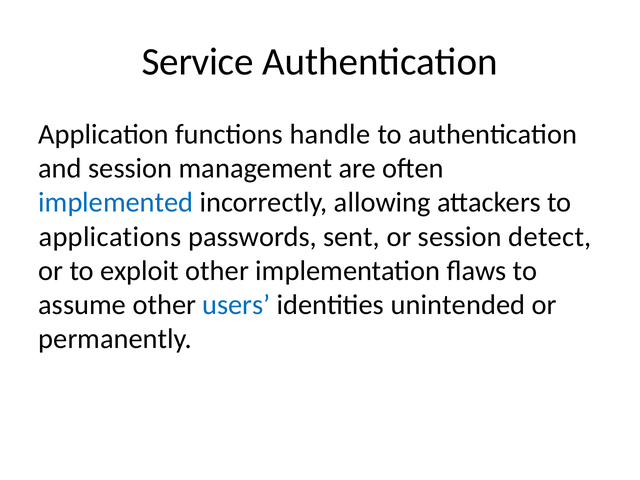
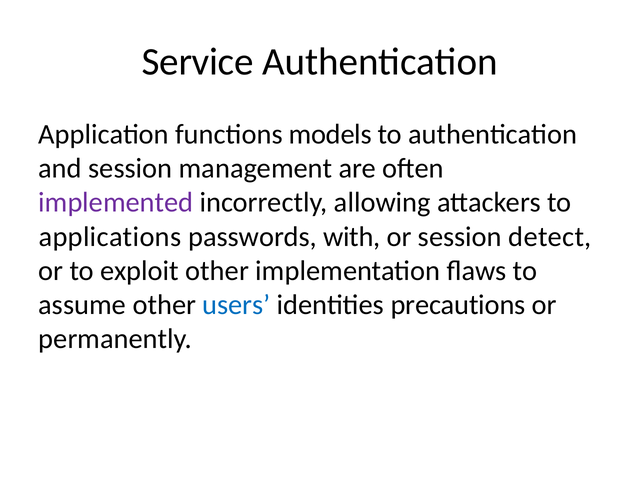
handle: handle -> models
implemented colour: blue -> purple
sent: sent -> with
unintended: unintended -> precautions
